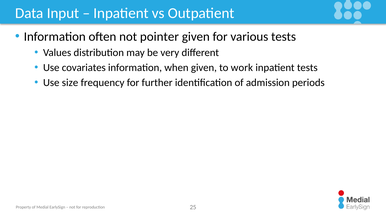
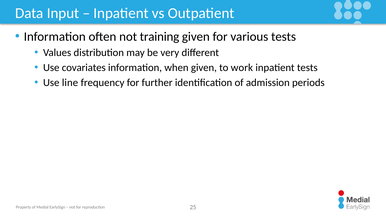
pointer: pointer -> training
size: size -> line
